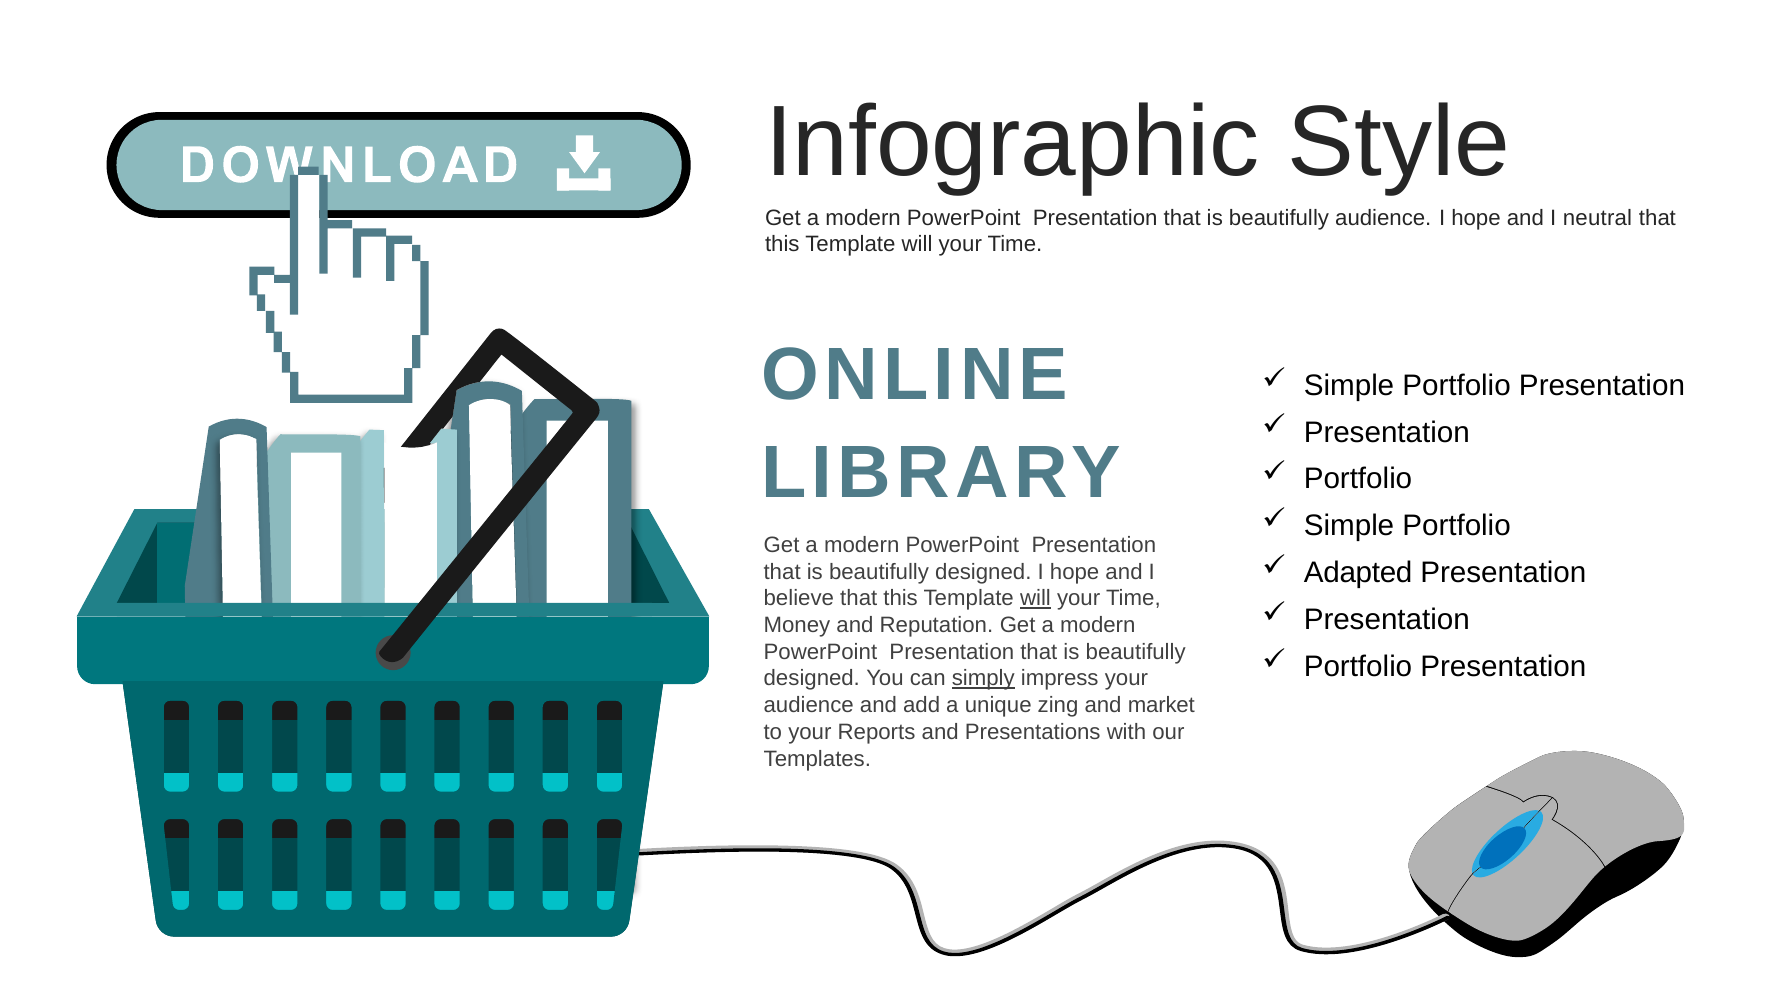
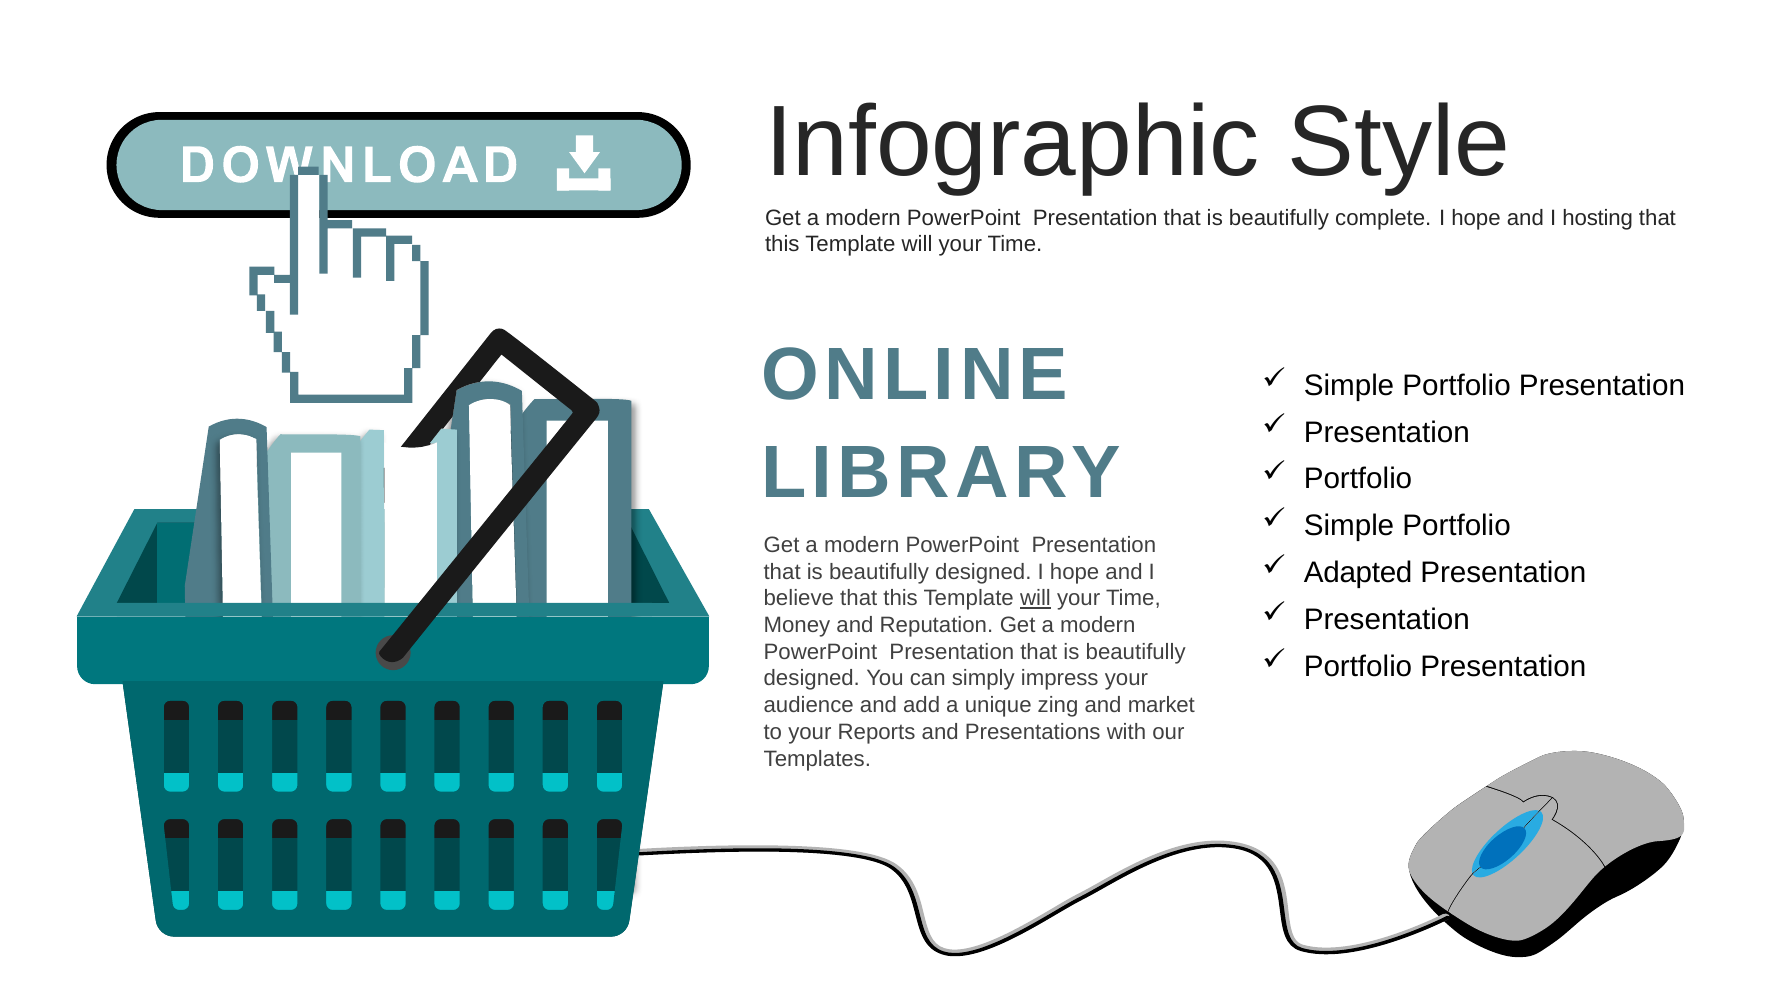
beautifully audience: audience -> complete
neutral: neutral -> hosting
simply underline: present -> none
